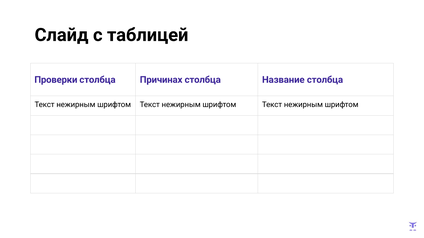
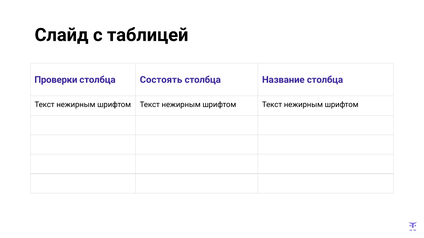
Причинах: Причинах -> Состоять
